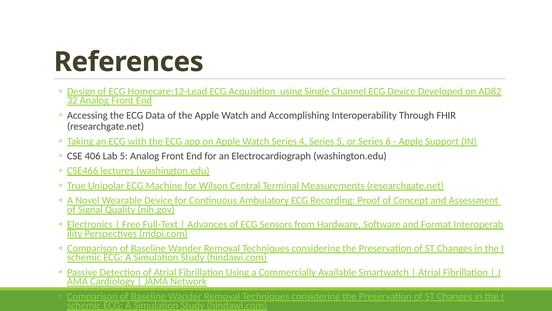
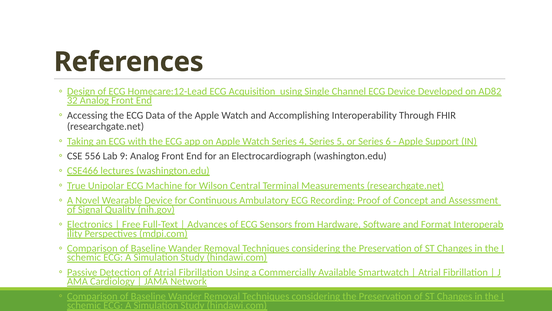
406: 406 -> 556
Lab 5: 5 -> 9
